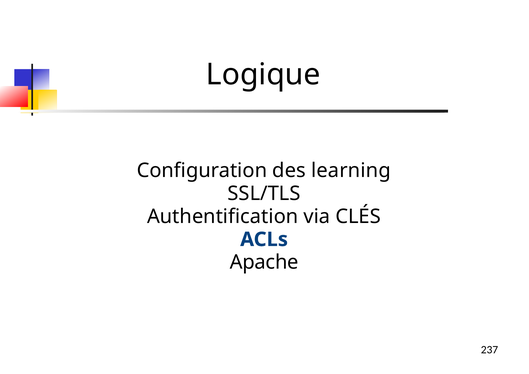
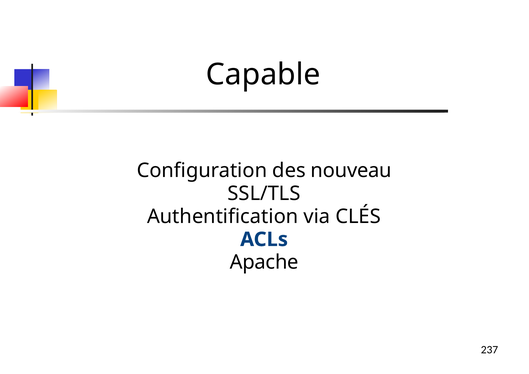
Logique: Logique -> Capable
learning: learning -> nouveau
